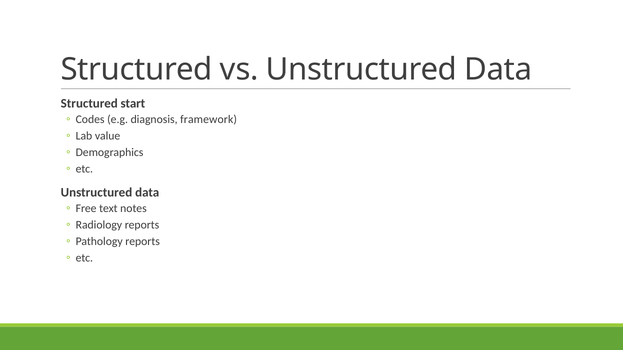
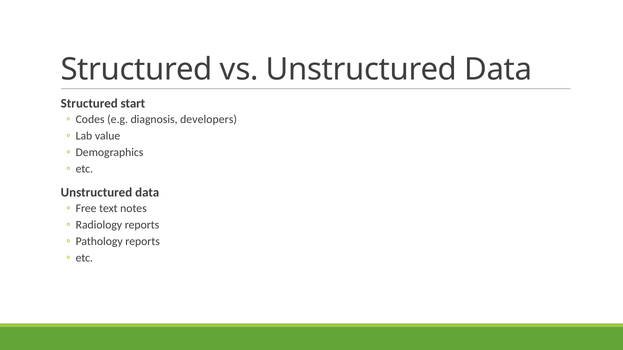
framework: framework -> developers
